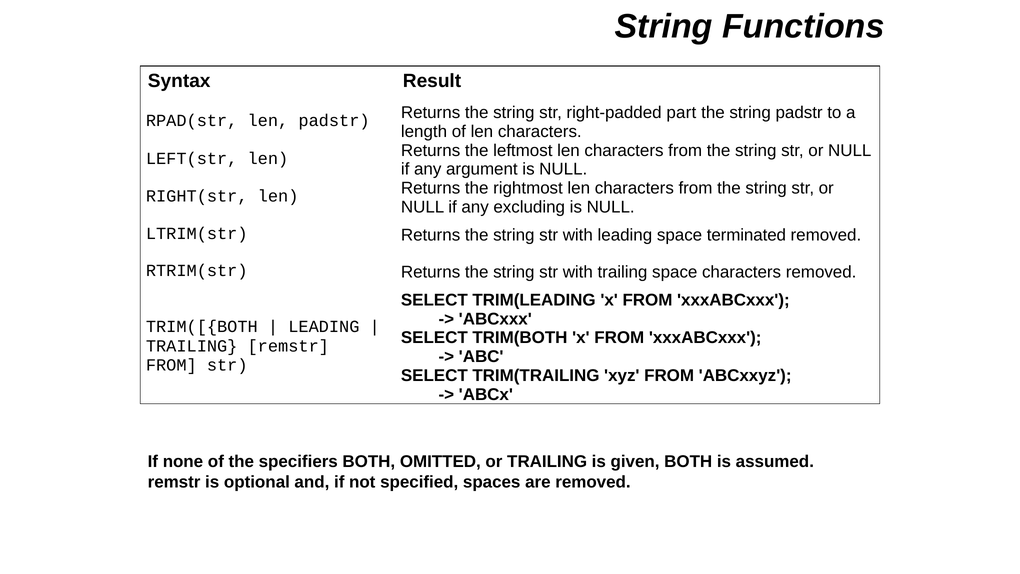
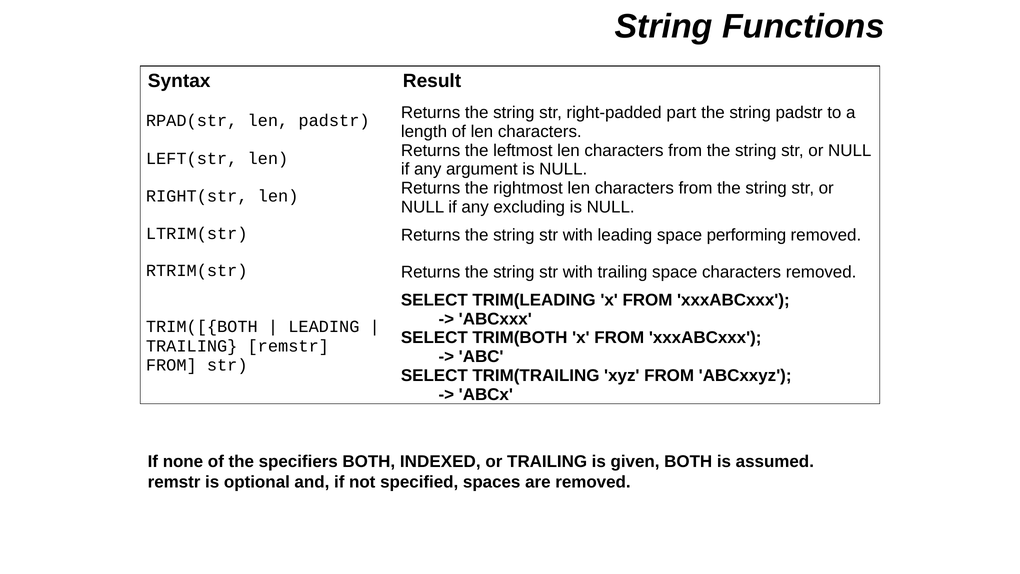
terminated: terminated -> performing
OMITTED: OMITTED -> INDEXED
